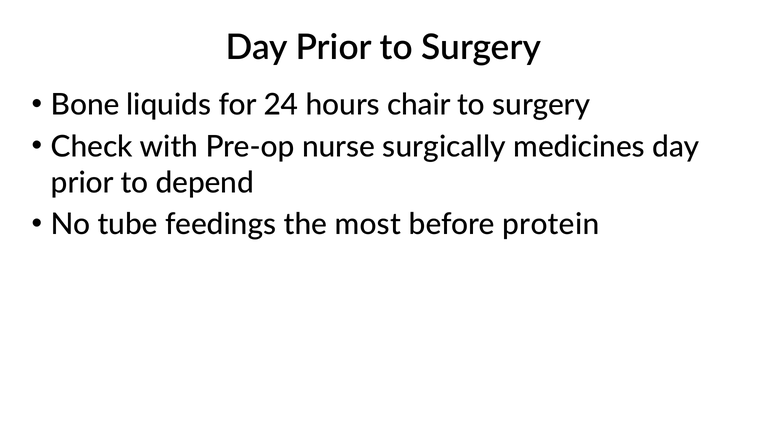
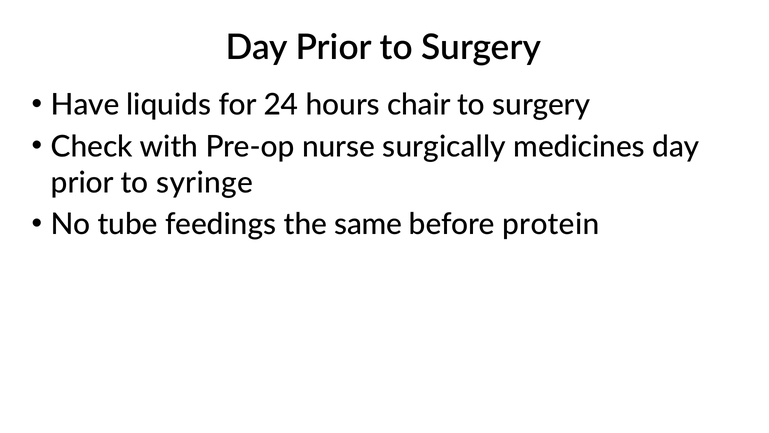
Bone: Bone -> Have
depend: depend -> syringe
most: most -> same
